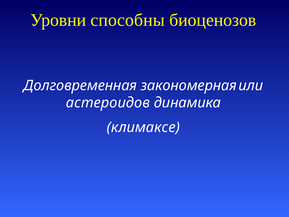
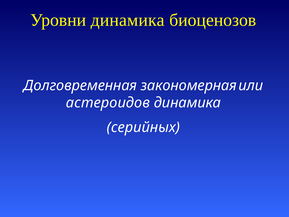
Уровни способны: способны -> динамика
климаксе: климаксе -> серийных
